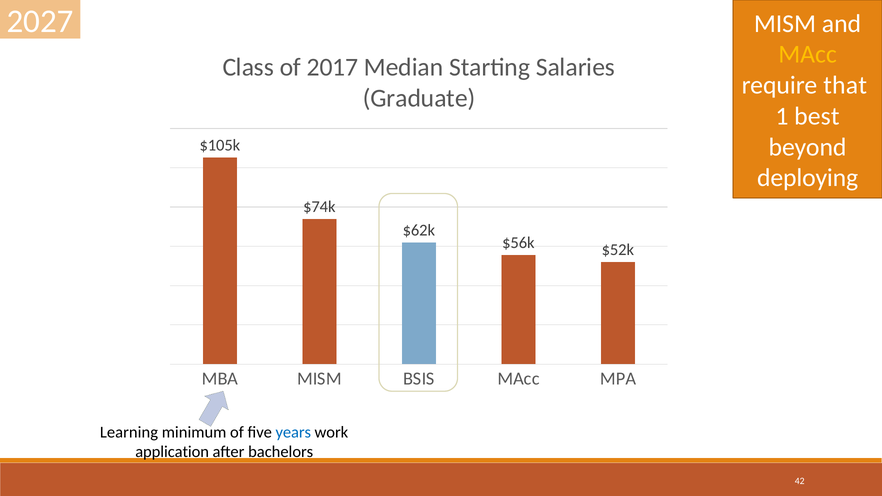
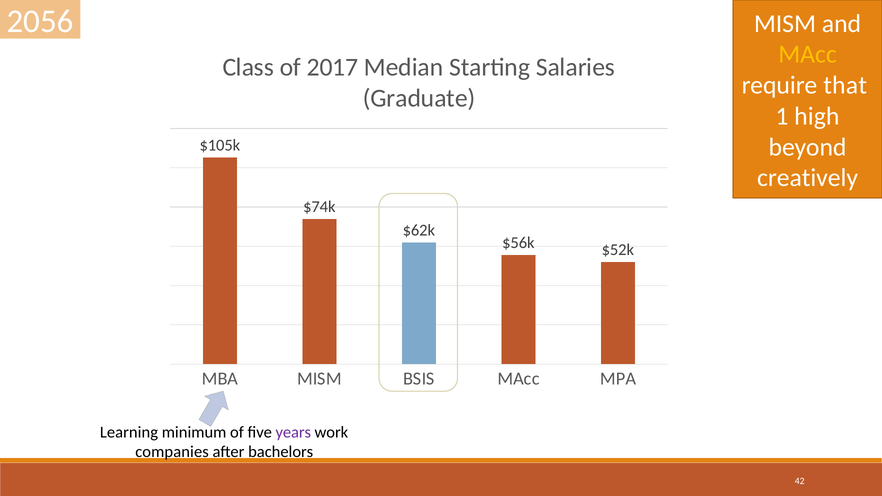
2027: 2027 -> 2056
best: best -> high
deploying: deploying -> creatively
years colour: blue -> purple
application: application -> companies
